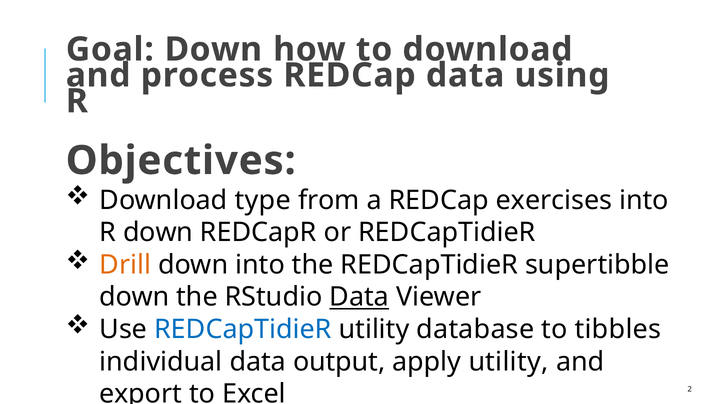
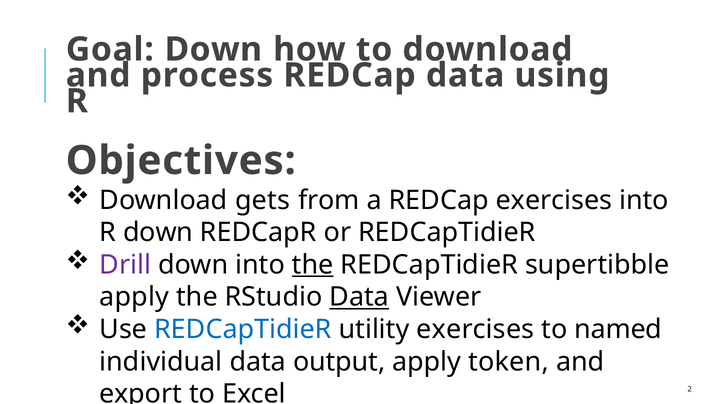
type: type -> gets
Drill colour: orange -> purple
the at (313, 265) underline: none -> present
down at (134, 297): down -> apply
utility database: database -> exercises
tibbles: tibbles -> named
apply utility: utility -> token
